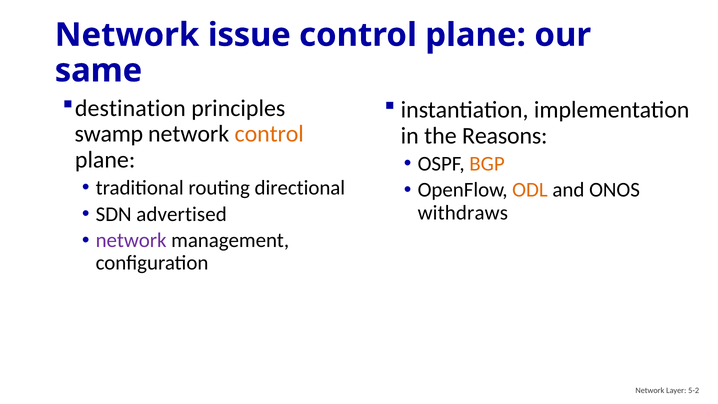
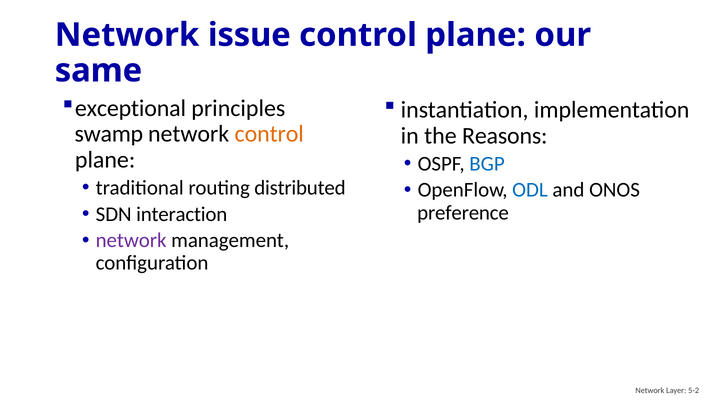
destination: destination -> exceptional
BGP colour: orange -> blue
directional: directional -> distributed
ODL colour: orange -> blue
advertised: advertised -> interaction
withdraws: withdraws -> preference
